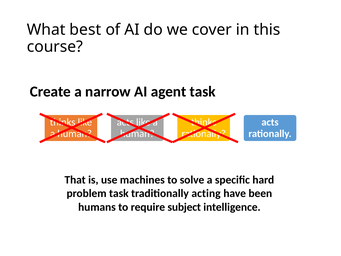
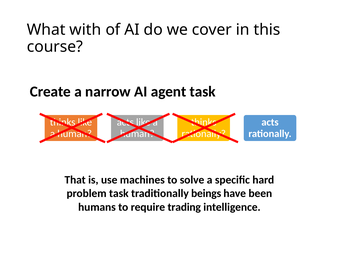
best: best -> with
acting: acting -> beings
subject: subject -> trading
